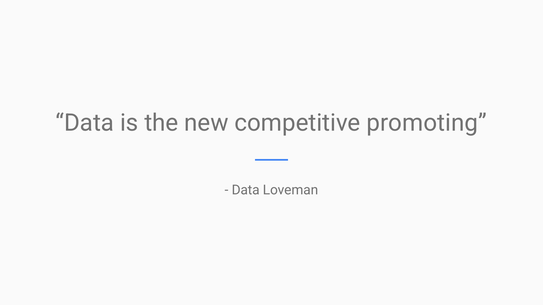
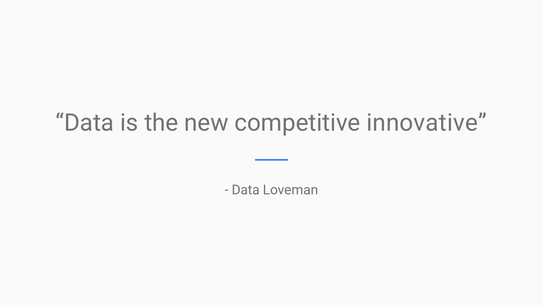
promoting: promoting -> innovative
